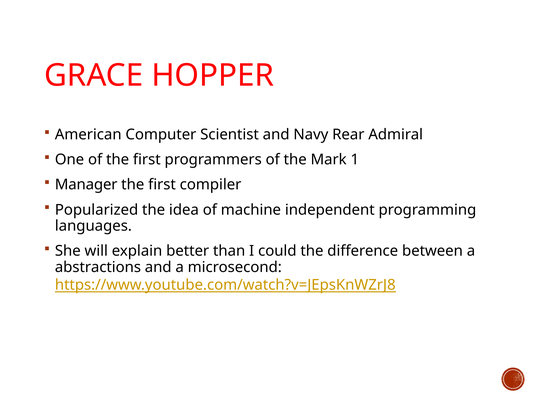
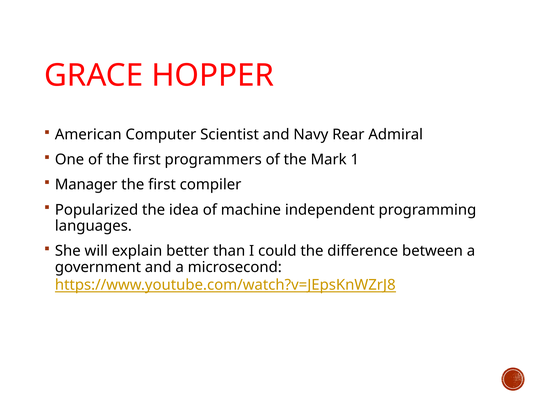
abstractions: abstractions -> government
